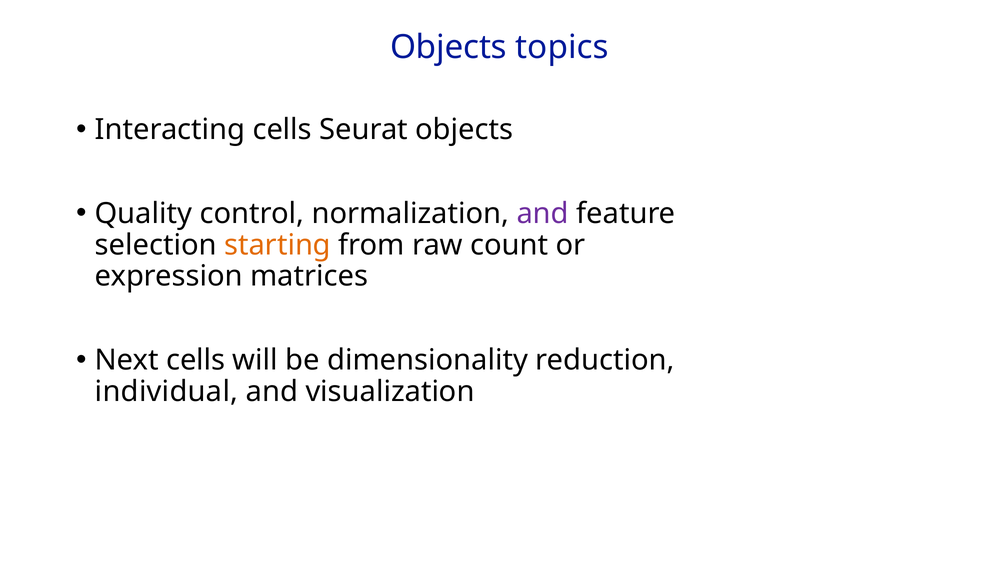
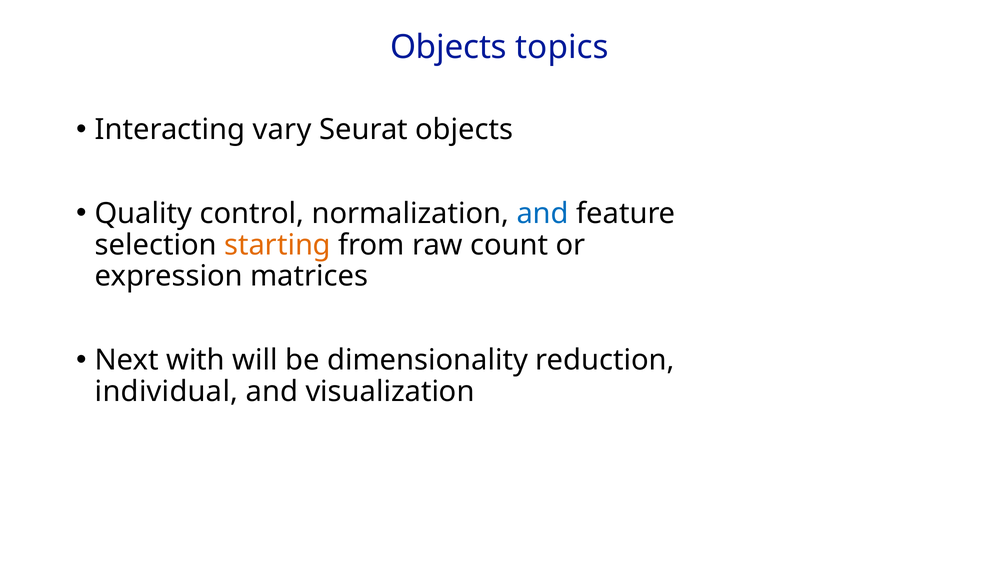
Interacting cells: cells -> vary
and at (543, 213) colour: purple -> blue
Next cells: cells -> with
